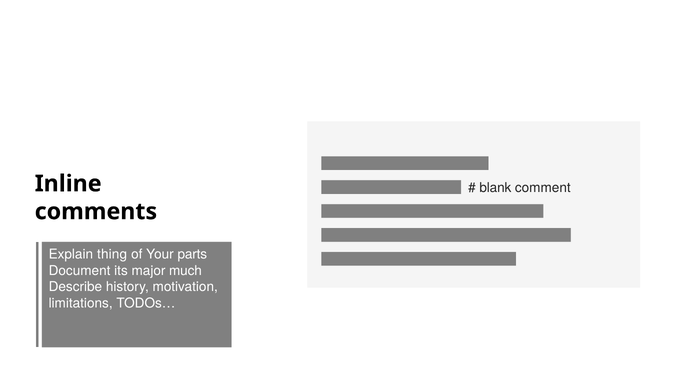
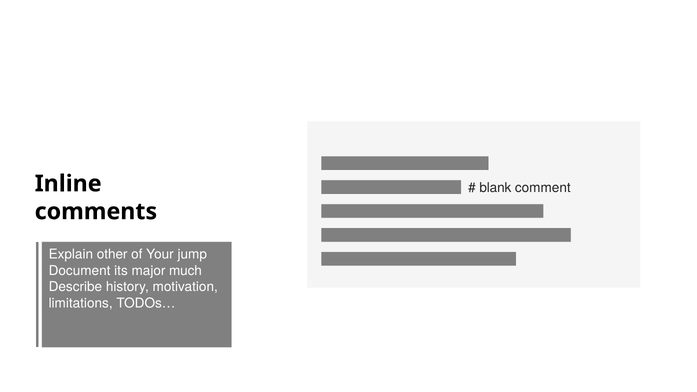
thing: thing -> other
parts: parts -> jump
